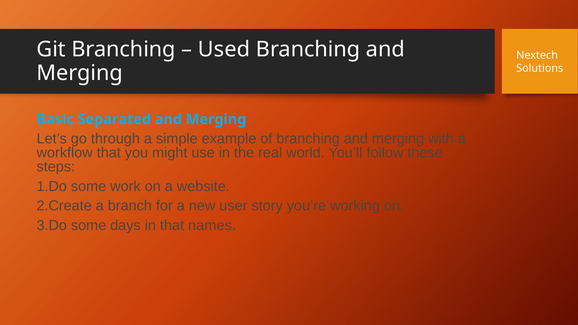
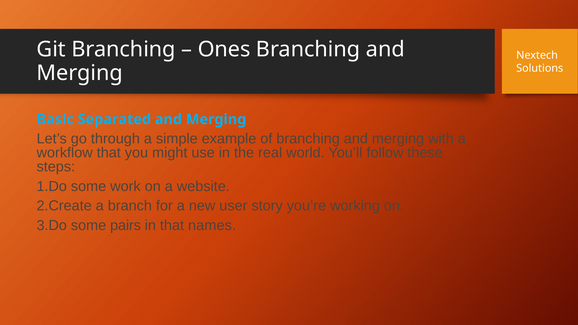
Used: Used -> Ones
days: days -> pairs
